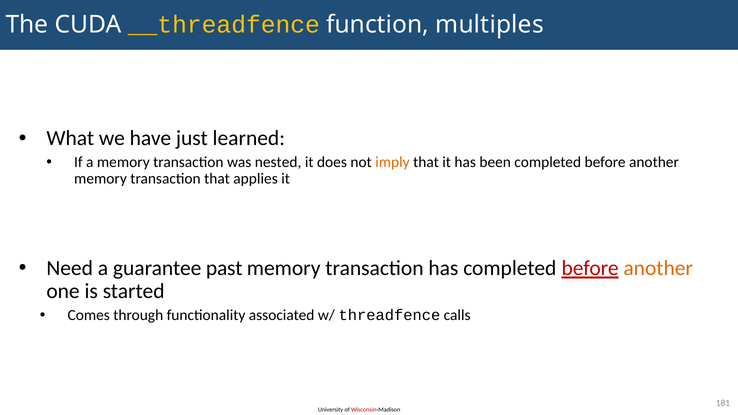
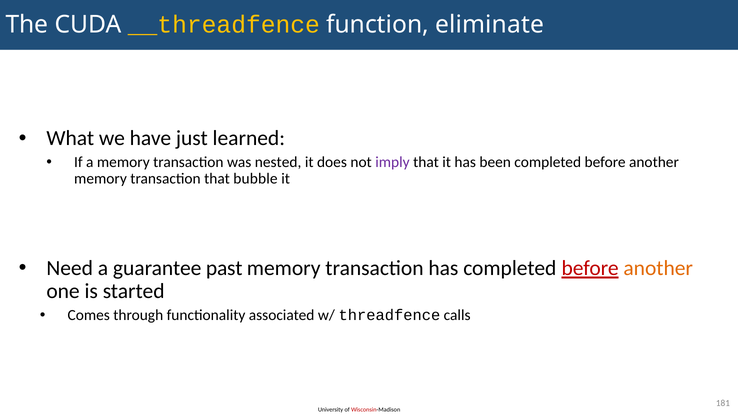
multiples: multiples -> eliminate
imply colour: orange -> purple
applies: applies -> bubble
